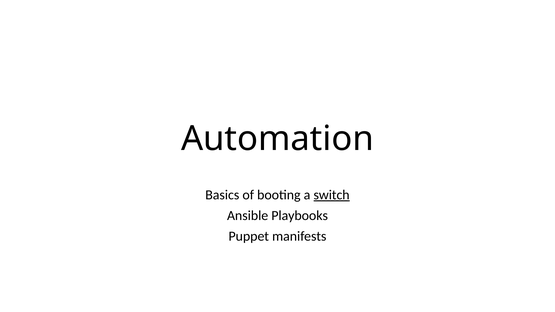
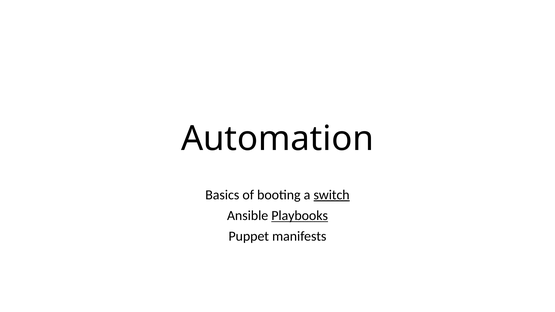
Playbooks underline: none -> present
